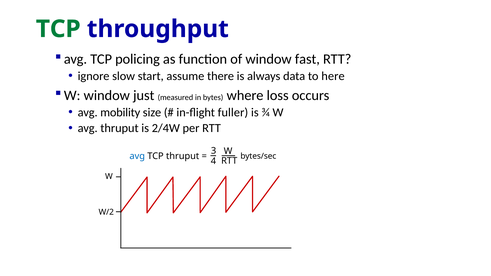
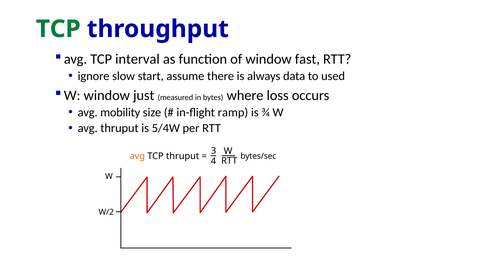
policing: policing -> interval
here: here -> used
fuller: fuller -> ramp
2/4W: 2/4W -> 5/4W
avg at (137, 156) colour: blue -> orange
